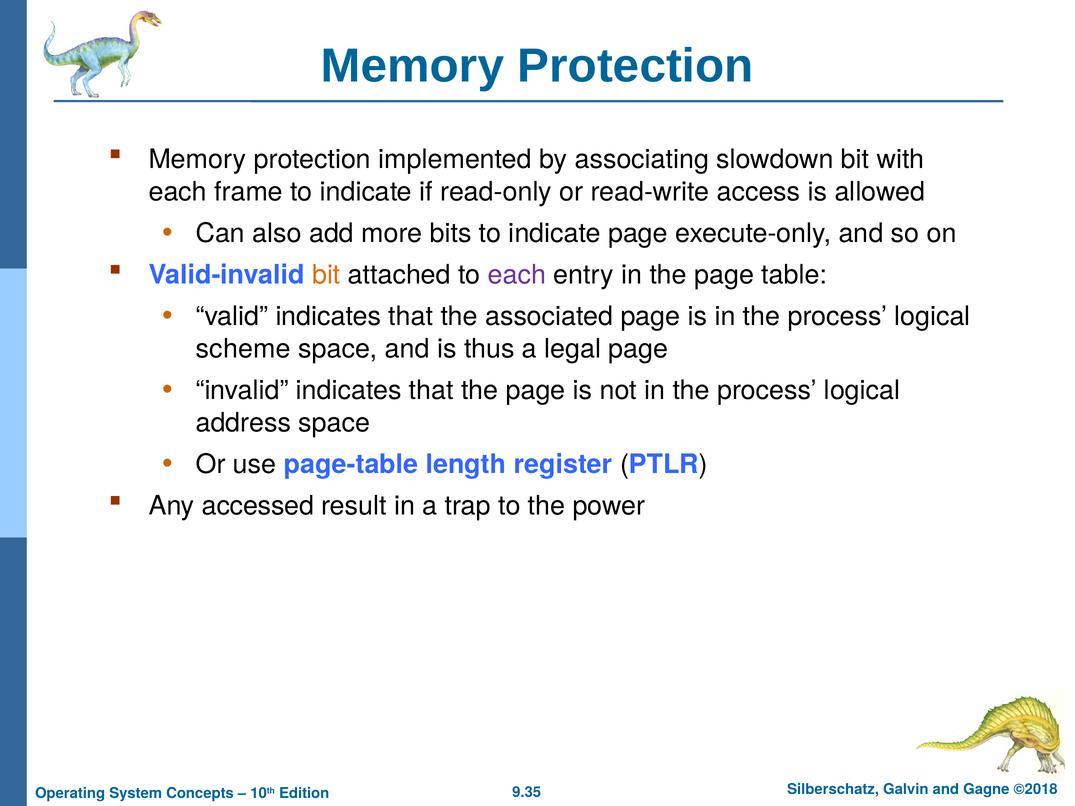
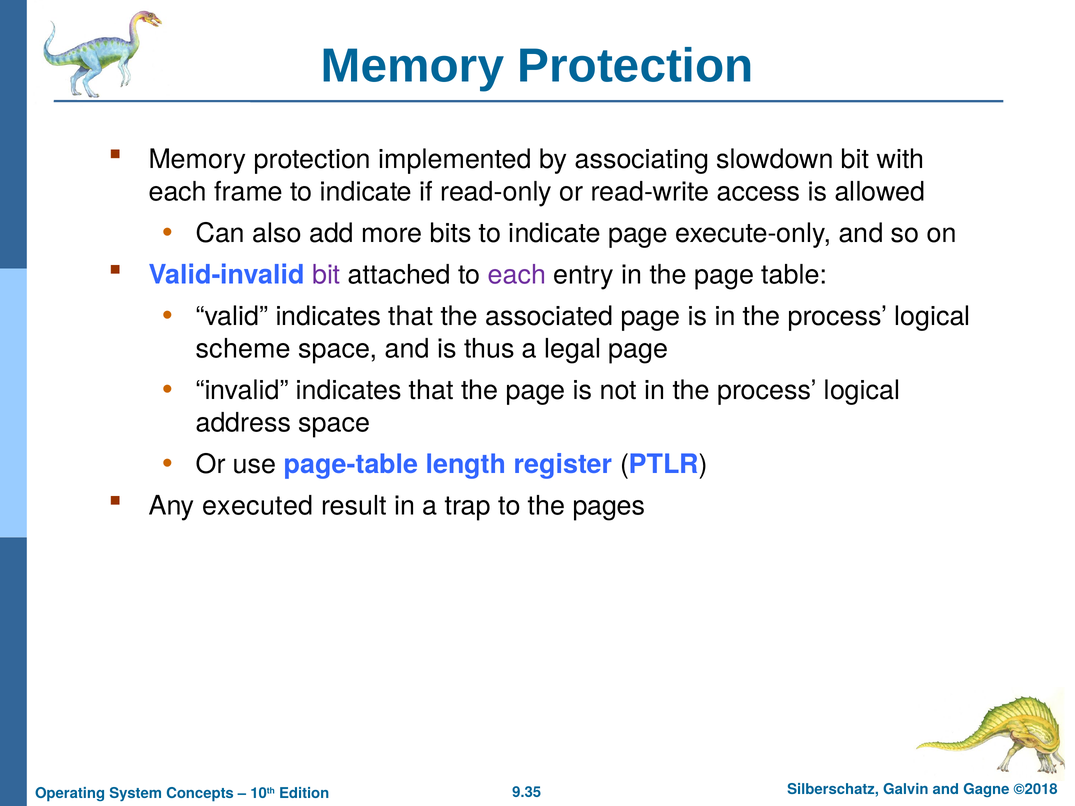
bit at (326, 275) colour: orange -> purple
accessed: accessed -> executed
power: power -> pages
